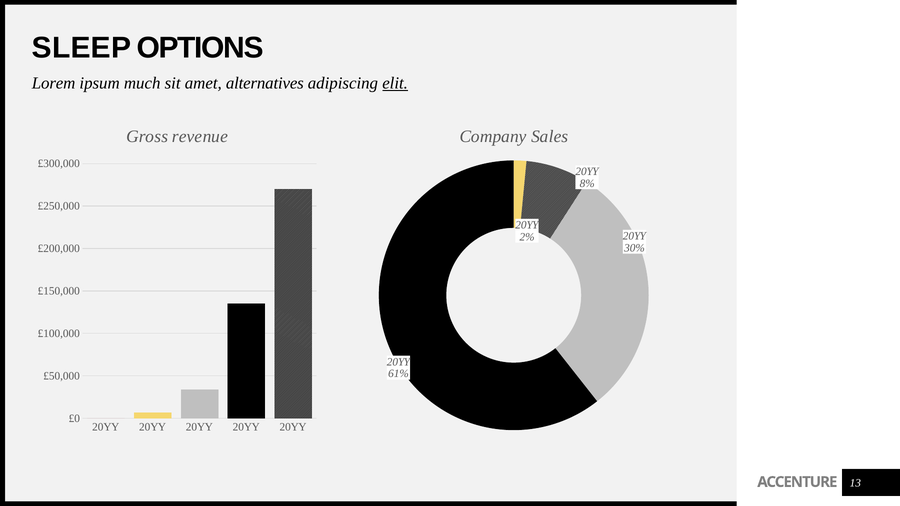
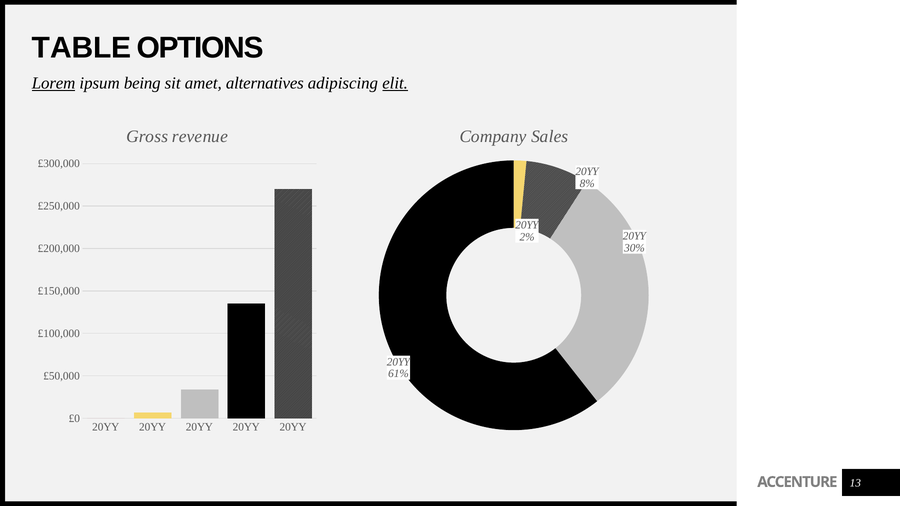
SLEEP: SLEEP -> TABLE
Lorem underline: none -> present
much: much -> being
